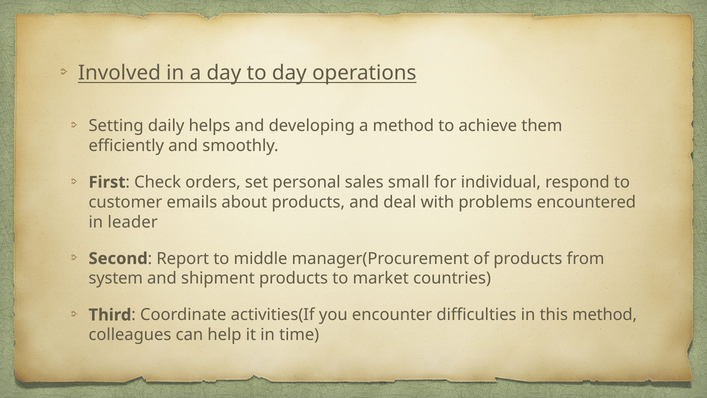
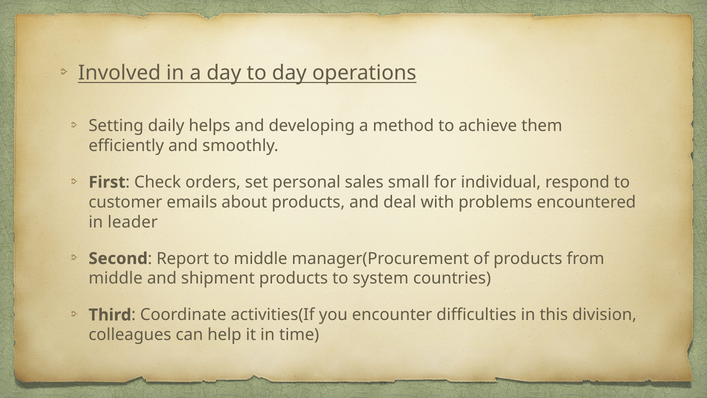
system at (116, 278): system -> middle
market: market -> system
this method: method -> division
